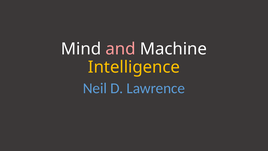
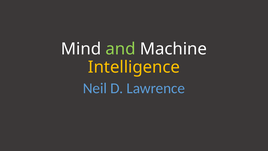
and colour: pink -> light green
